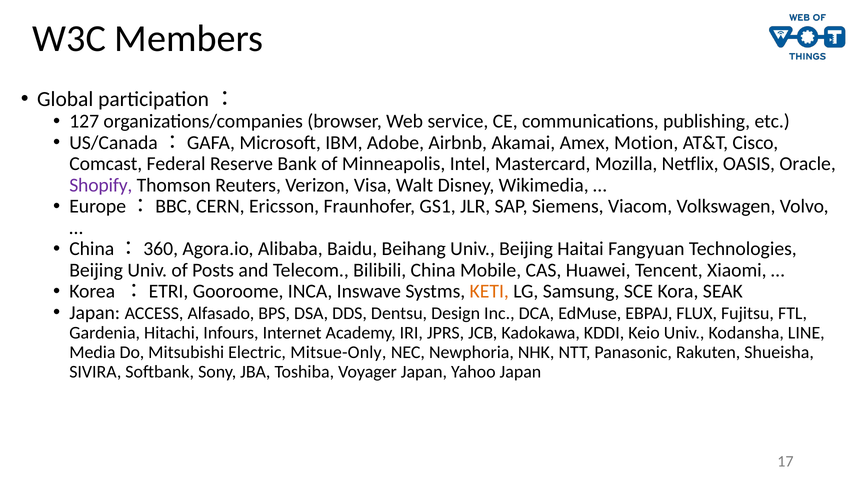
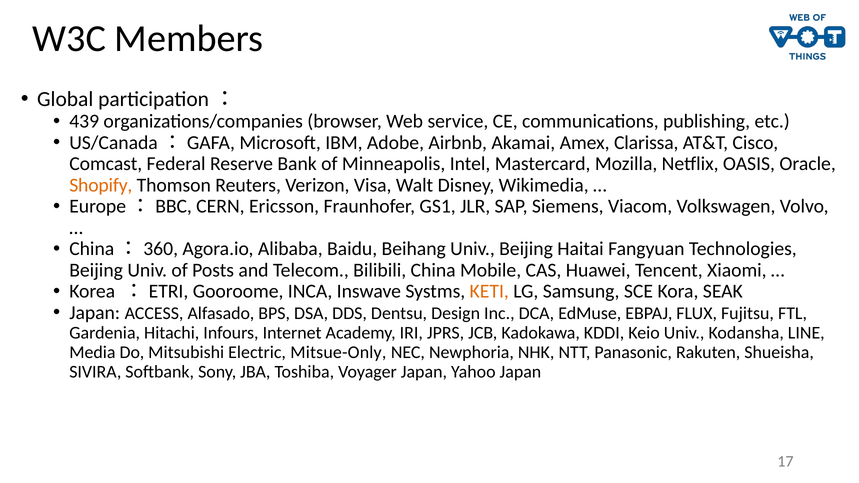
127: 127 -> 439
Motion: Motion -> Clarissa
Shopify colour: purple -> orange
